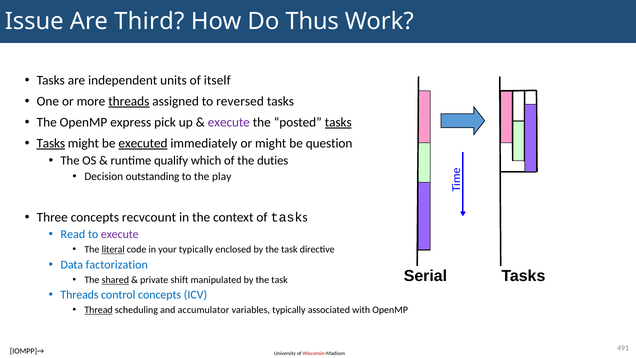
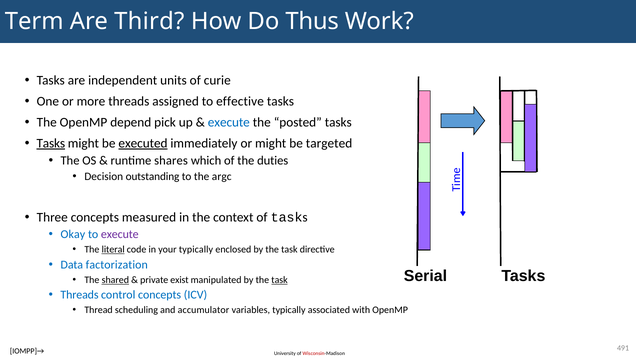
Issue: Issue -> Term
itself: itself -> curie
threads at (129, 101) underline: present -> none
reversed: reversed -> effective
express: express -> depend
execute at (229, 122) colour: purple -> blue
tasks at (338, 122) underline: present -> none
question: question -> targeted
qualify: qualify -> shares
play: play -> argc
recvcount: recvcount -> measured
Read: Read -> Okay
shift: shift -> exist
task at (280, 280) underline: none -> present
Thread underline: present -> none
